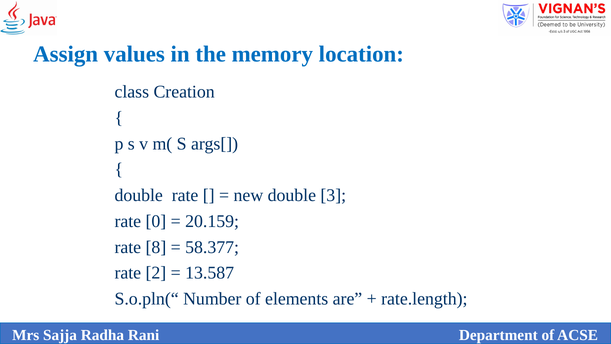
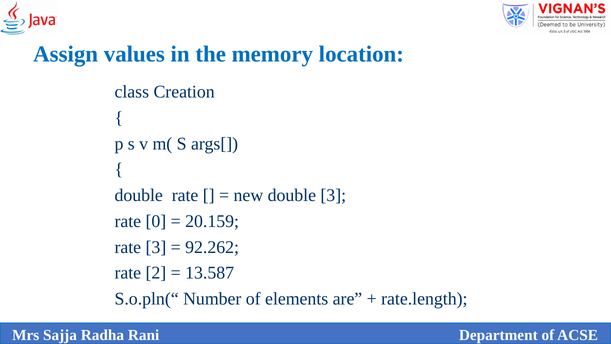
rate 8: 8 -> 3
58.377: 58.377 -> 92.262
